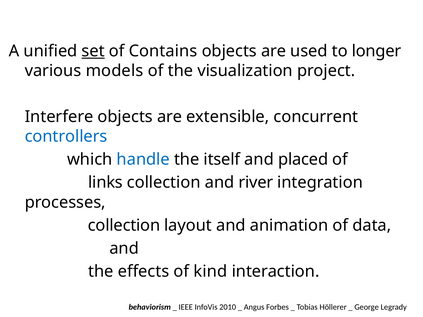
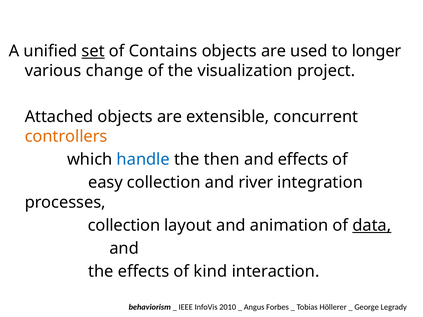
models: models -> change
Interfere: Interfere -> Attached
controllers colour: blue -> orange
itself: itself -> then
and placed: placed -> effects
links: links -> easy
data underline: none -> present
